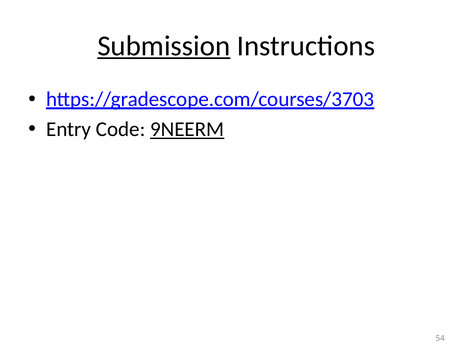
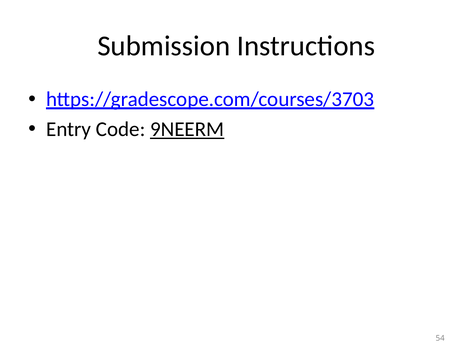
Submission underline: present -> none
